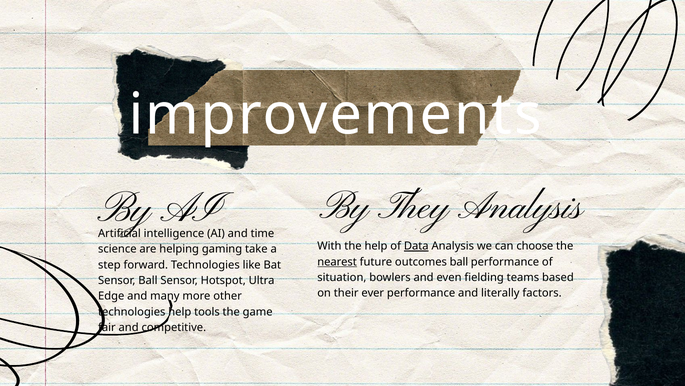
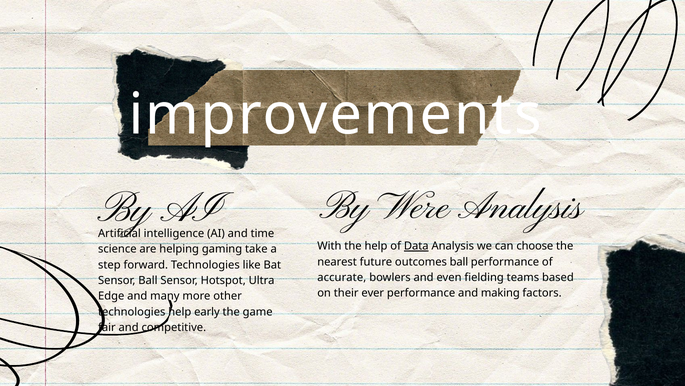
They: They -> Were
nearest underline: present -> none
situation: situation -> accurate
literally: literally -> making
tools: tools -> early
